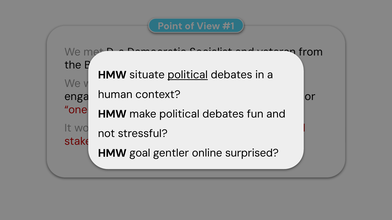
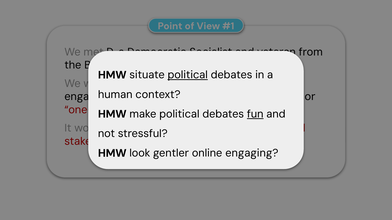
fun underline: none -> present
goal: goal -> look
online surprised: surprised -> engaging
